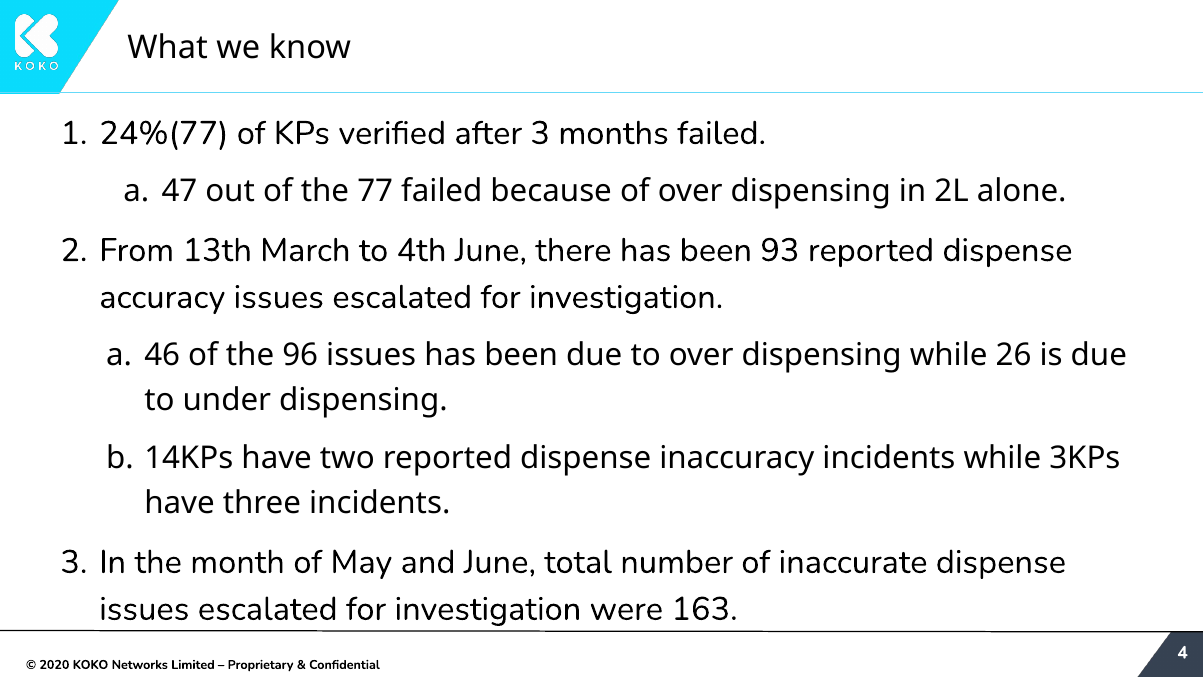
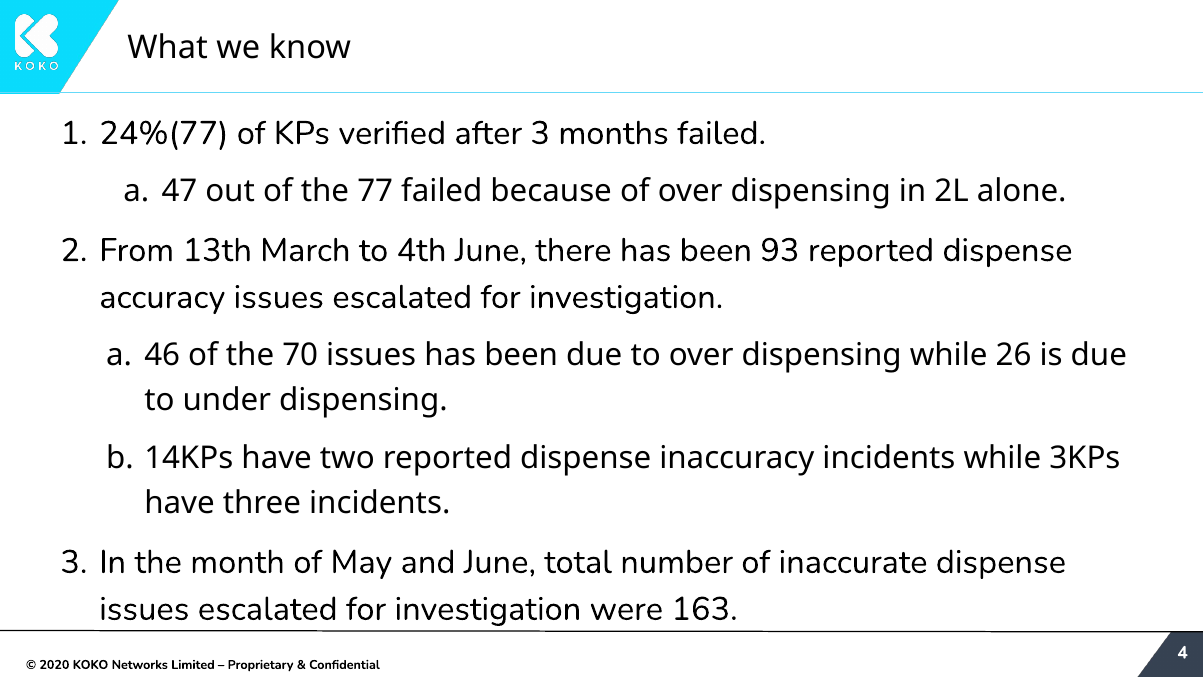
96: 96 -> 70
